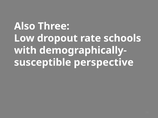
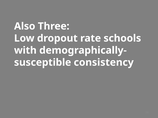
perspective: perspective -> consistency
